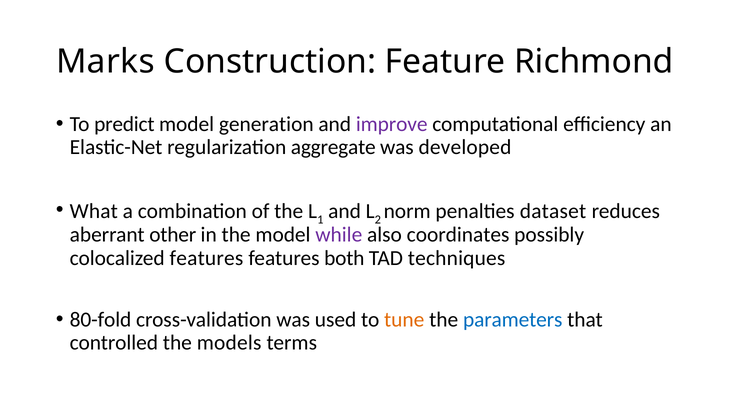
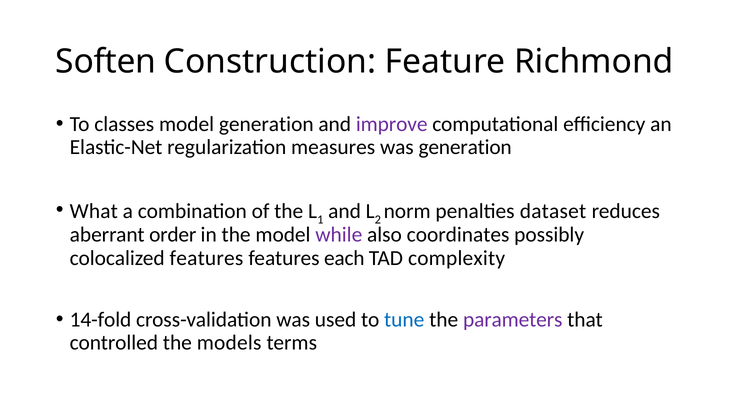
Marks: Marks -> Soften
predict: predict -> classes
aggregate: aggregate -> measures
was developed: developed -> generation
other: other -> order
both: both -> each
techniques: techniques -> complexity
80-fold: 80-fold -> 14-fold
tune colour: orange -> blue
parameters colour: blue -> purple
